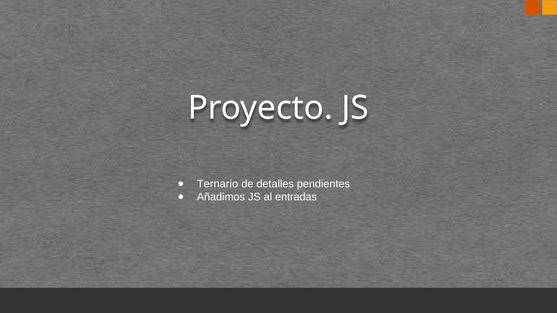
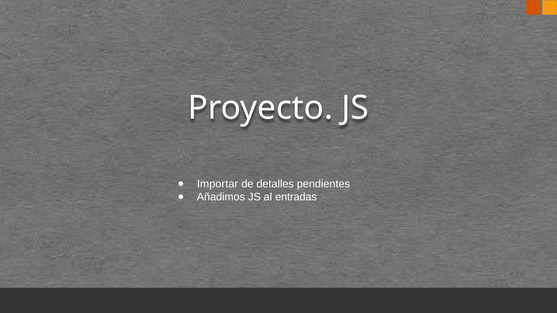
Ternario: Ternario -> Importar
